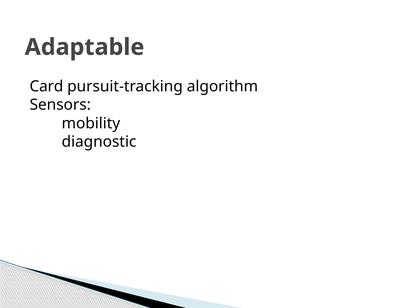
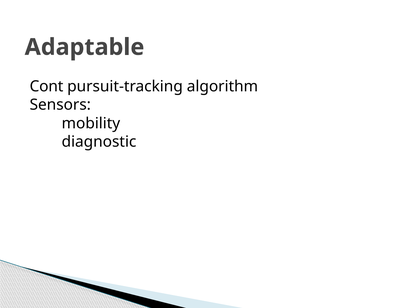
Card: Card -> Cont
